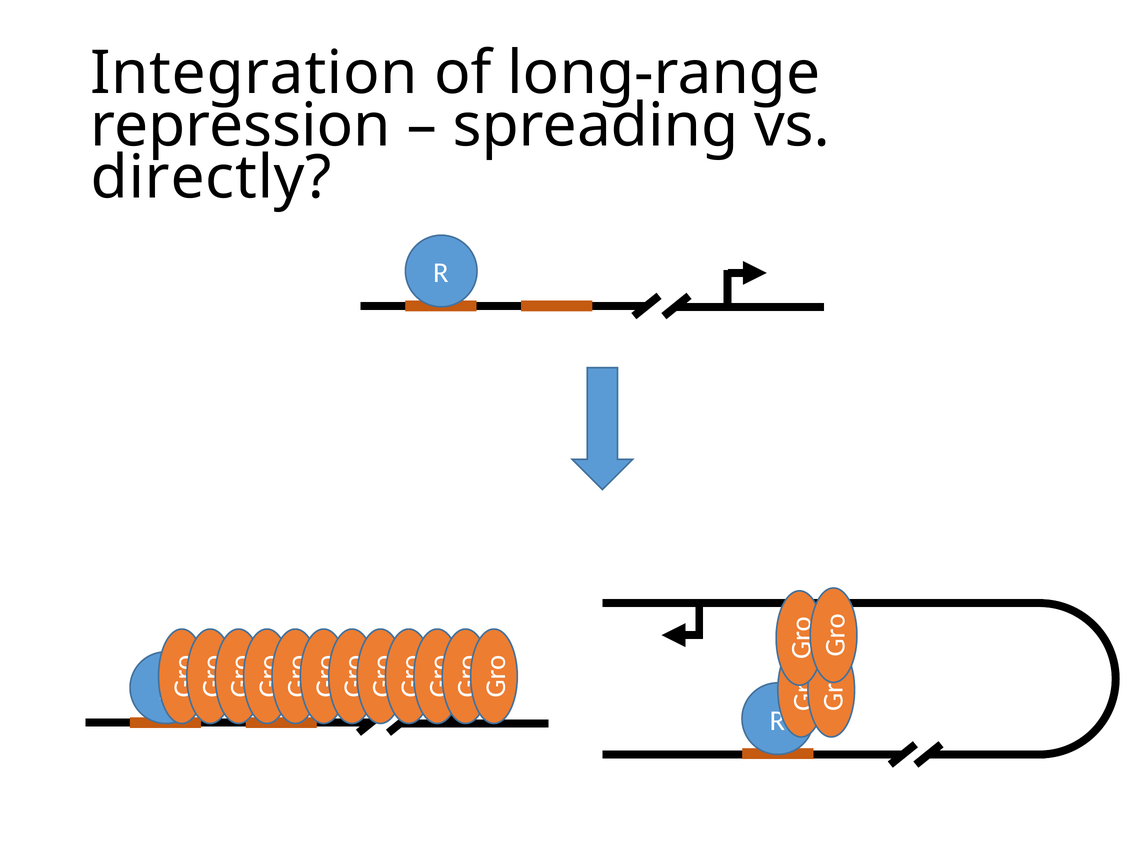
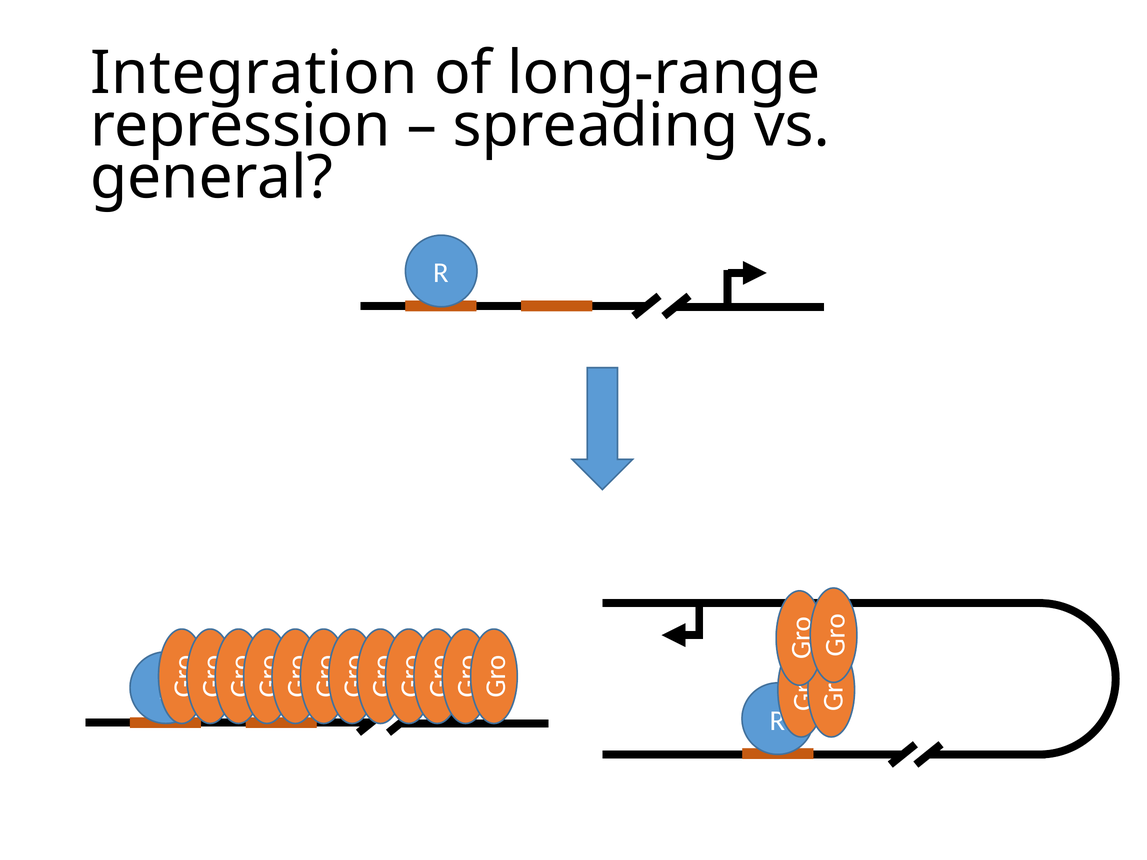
directly: directly -> general
